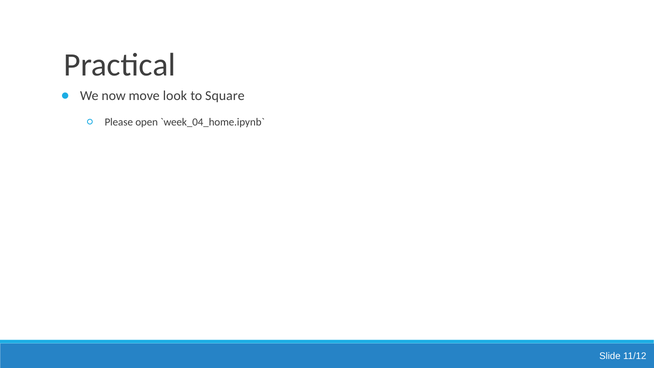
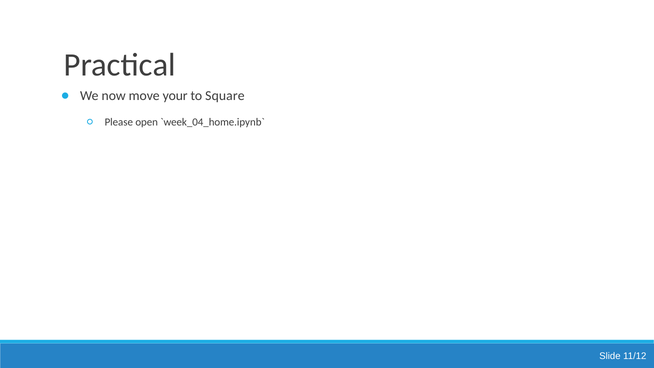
look: look -> your
